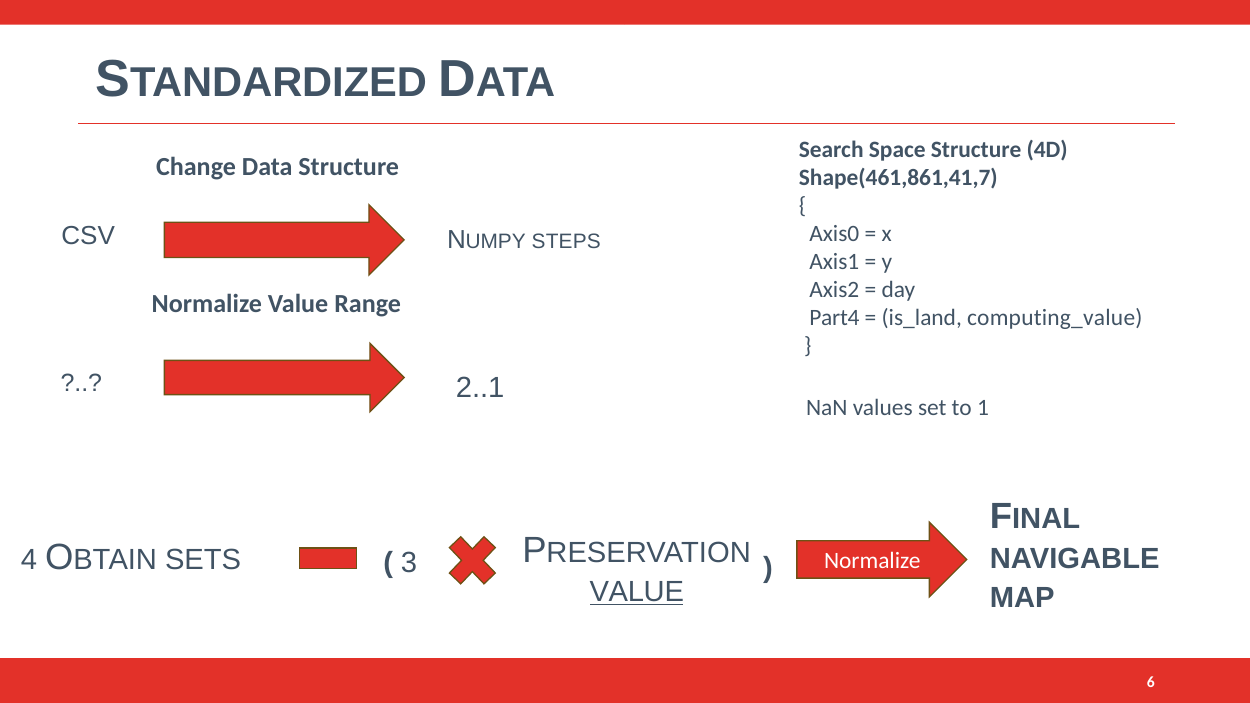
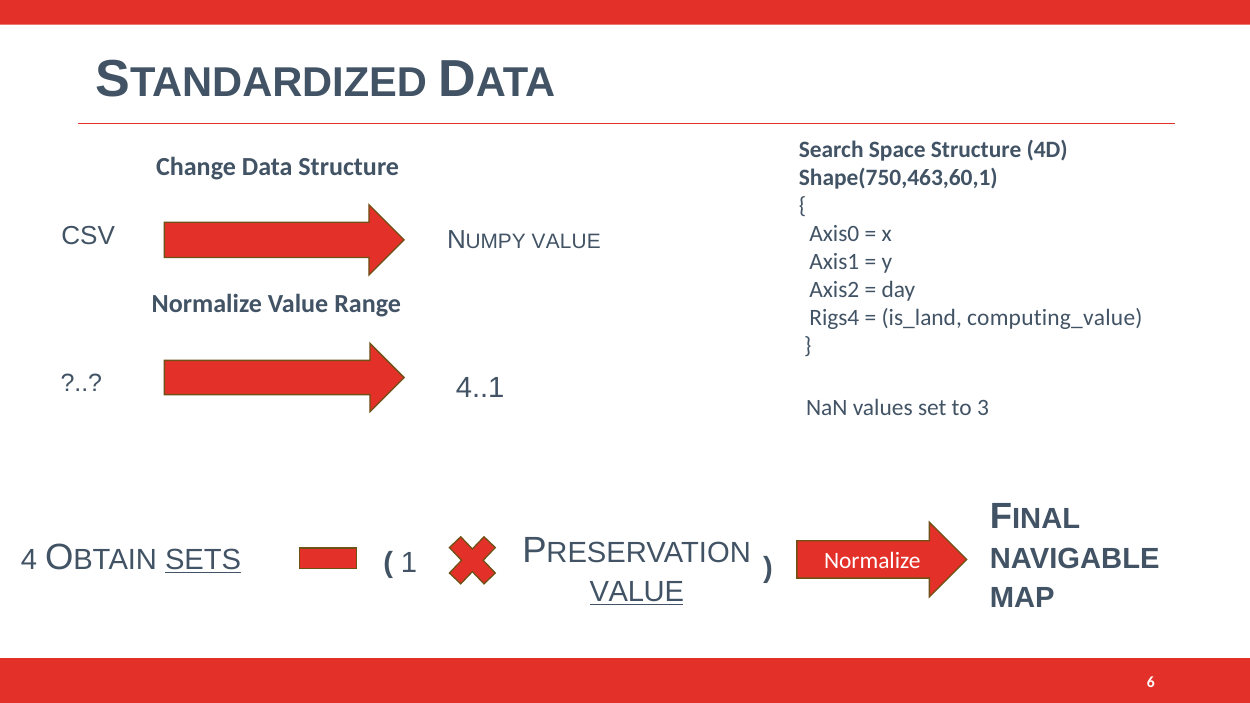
Shape(461,861,41,7: Shape(461,861,41,7 -> Shape(750,463,60,1
STEPS at (566, 242): STEPS -> VALUE
Part4: Part4 -> Rigs4
2..1: 2..1 -> 4..1
1: 1 -> 3
SETS underline: none -> present
3: 3 -> 1
